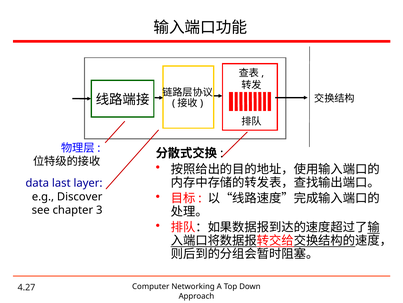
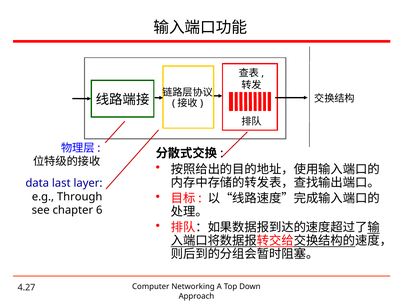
Discover: Discover -> Through
3: 3 -> 6
